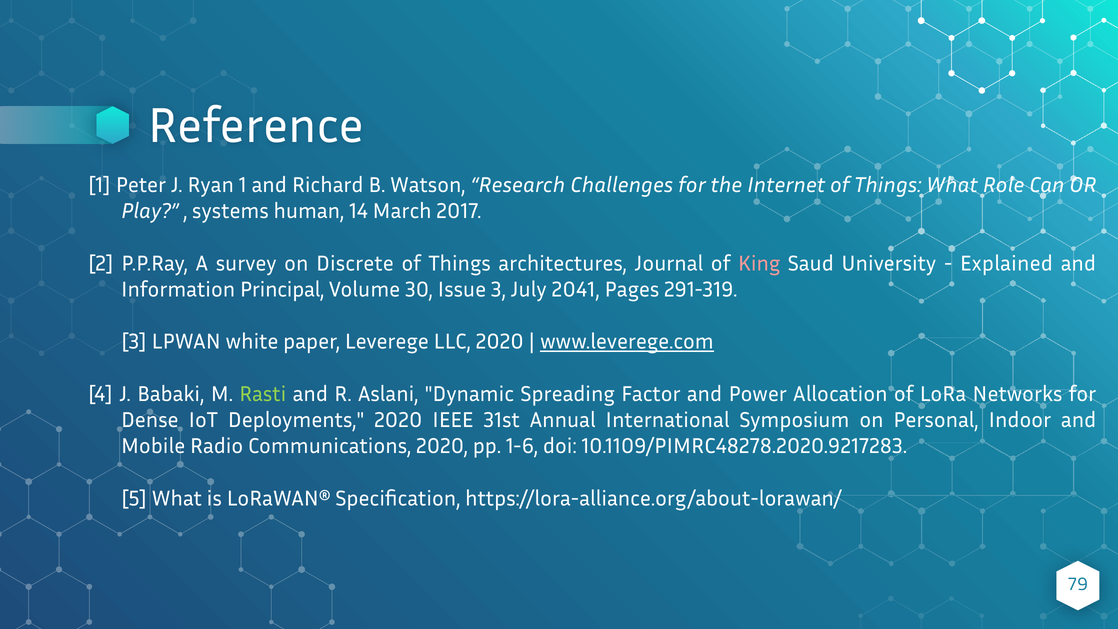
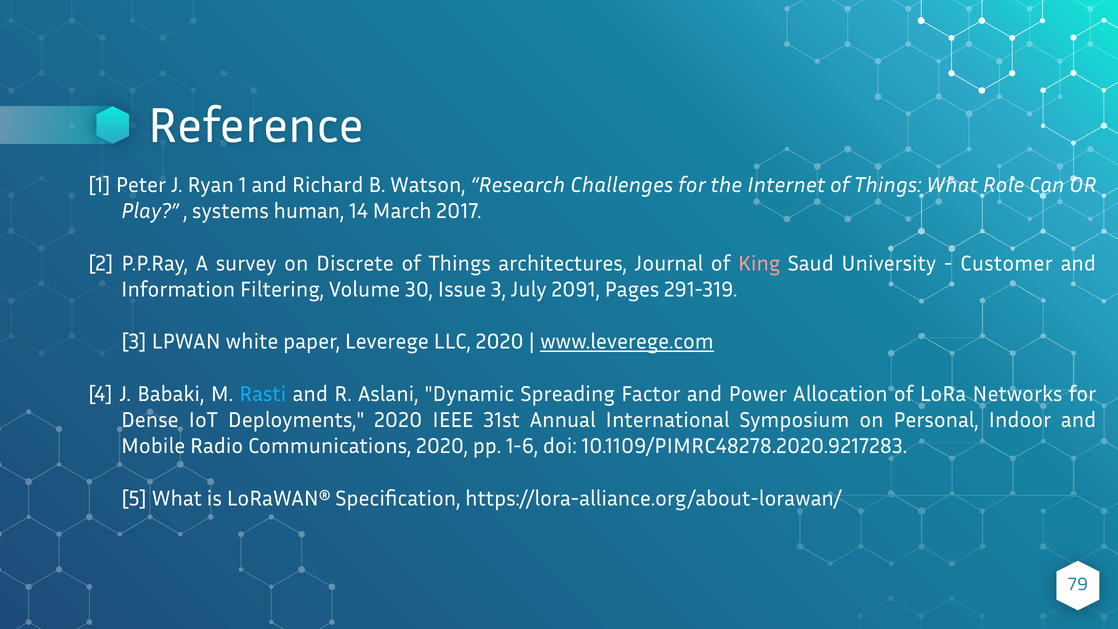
Explained: Explained -> Customer
Principal: Principal -> Filtering
2041: 2041 -> 2091
Rasti colour: light green -> light blue
